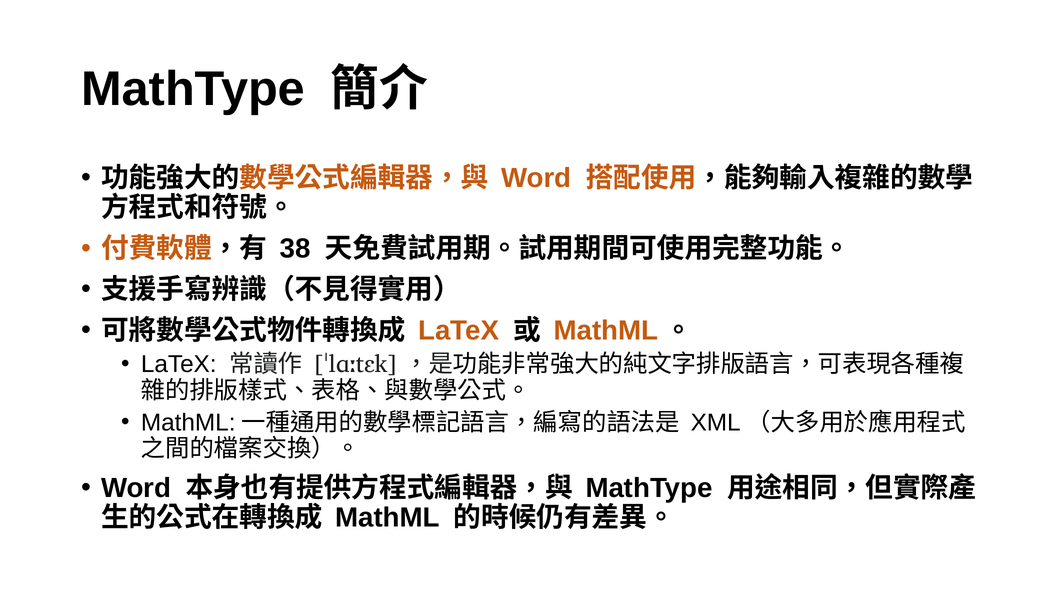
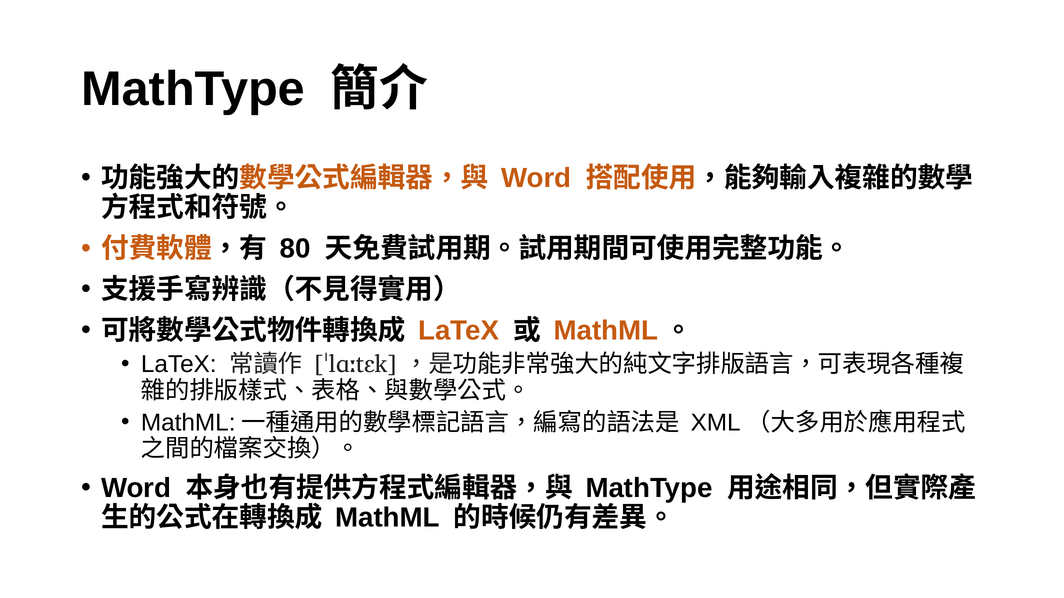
38: 38 -> 80
